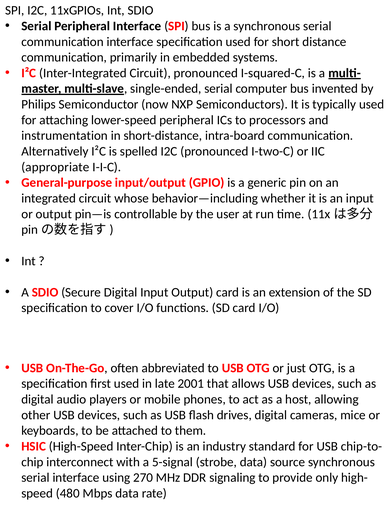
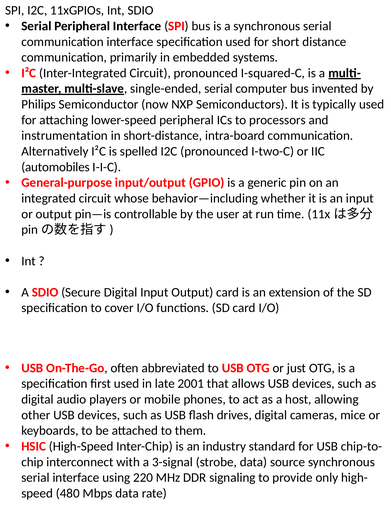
appropriate: appropriate -> automobiles
5-signal: 5-signal -> 3-signal
270: 270 -> 220
